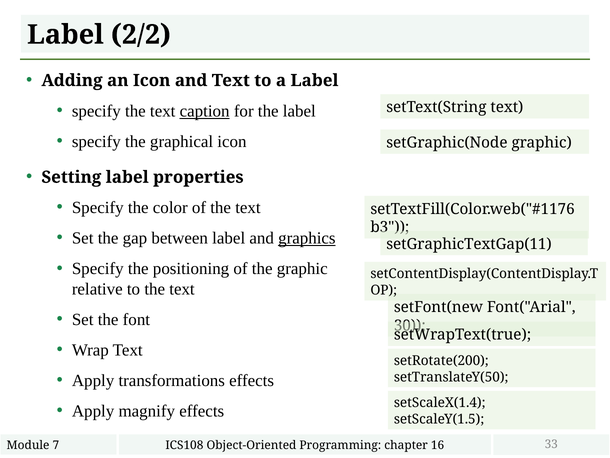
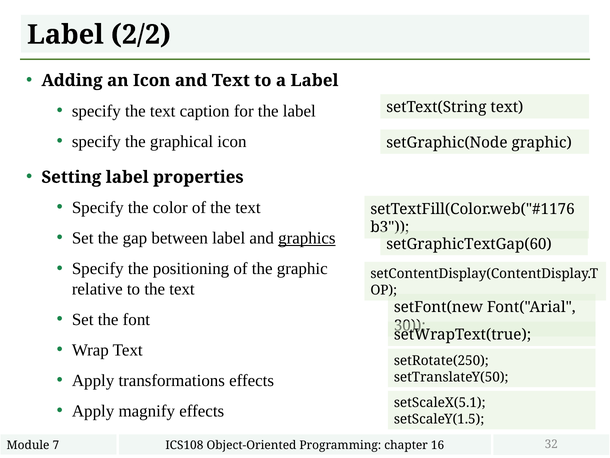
caption underline: present -> none
setGraphicTextGap(11: setGraphicTextGap(11 -> setGraphicTextGap(60
setRotate(200: setRotate(200 -> setRotate(250
setScaleX(1.4: setScaleX(1.4 -> setScaleX(5.1
33: 33 -> 32
